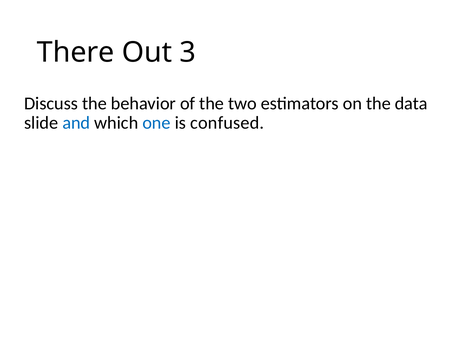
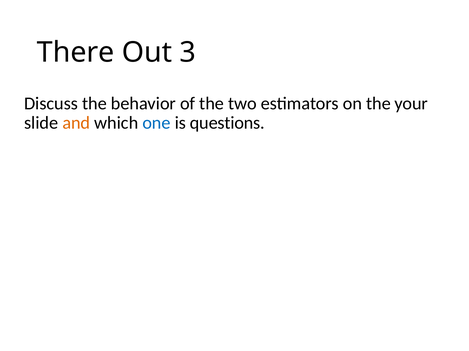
data: data -> your
and colour: blue -> orange
confused: confused -> questions
